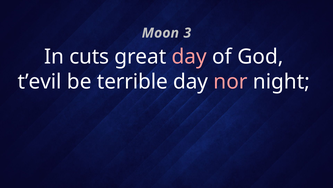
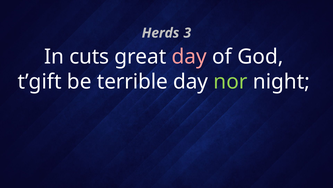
Moon: Moon -> Herds
t’evil: t’evil -> t’gift
nor colour: pink -> light green
